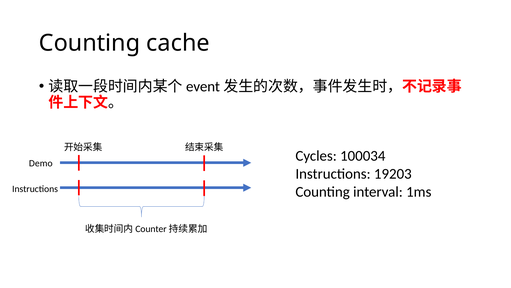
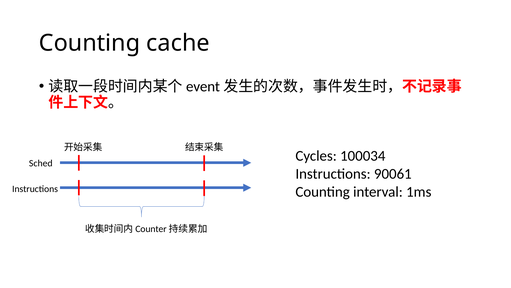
Demo: Demo -> Sched
19203: 19203 -> 90061
